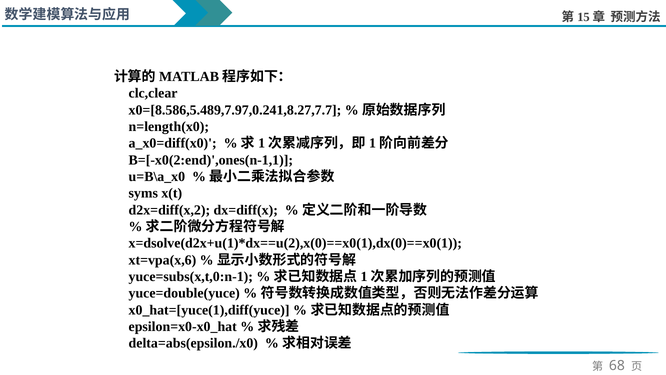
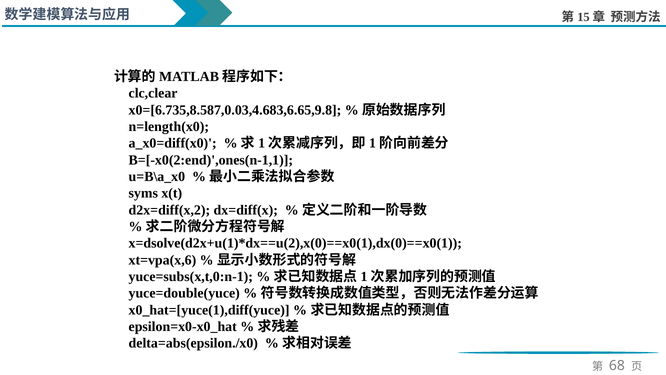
x0=[8.586,5.489,7.97,0.241,8.27,7.7: x0=[8.586,5.489,7.97,0.241,8.27,7.7 -> x0=[6.735,8.587,0.03,4.683,6.65,9.8
